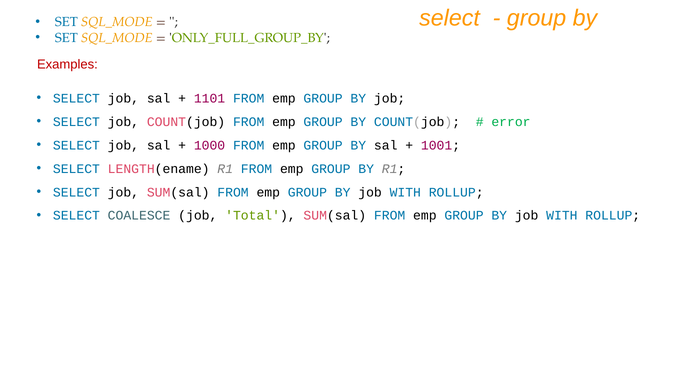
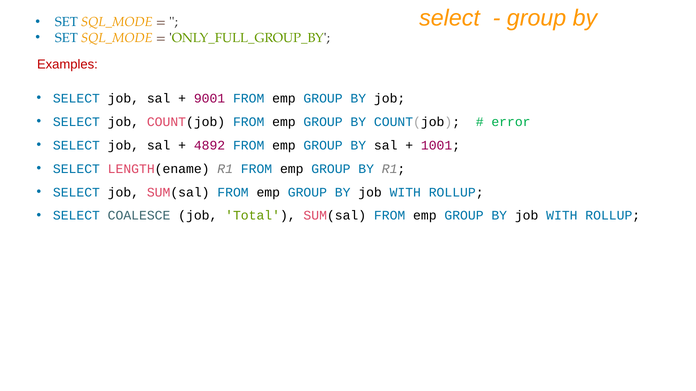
1101: 1101 -> 9001
1000: 1000 -> 4892
